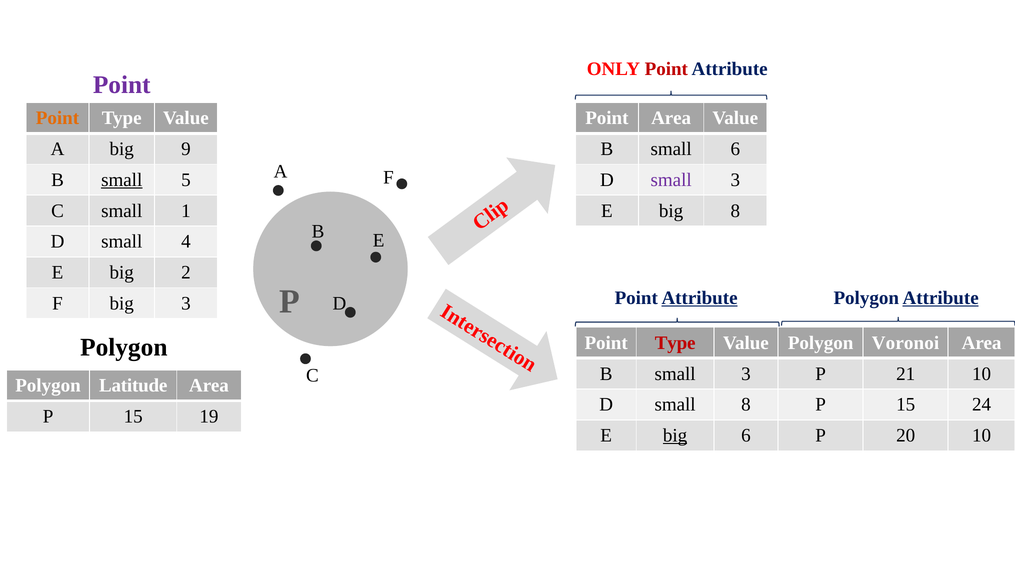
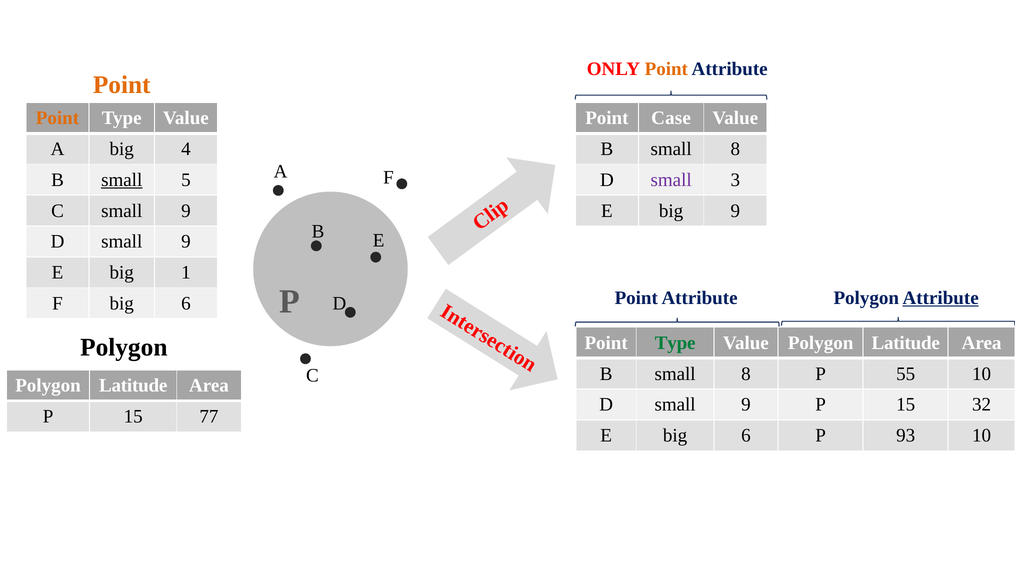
Point at (666, 69) colour: red -> orange
Point at (122, 85) colour: purple -> orange
Point Area: Area -> Case
9: 9 -> 4
6 at (735, 149): 6 -> 8
C small 1: 1 -> 9
big 8: 8 -> 9
4 at (186, 242): 4 -> 9
2: 2 -> 1
Attribute at (700, 298) underline: present -> none
F big 3: 3 -> 6
Type at (675, 343) colour: red -> green
Value Polygon Voronoi: Voronoi -> Latitude
3 at (746, 374): 3 -> 8
21: 21 -> 55
8 at (746, 405): 8 -> 9
24: 24 -> 32
19: 19 -> 77
big at (675, 435) underline: present -> none
20: 20 -> 93
